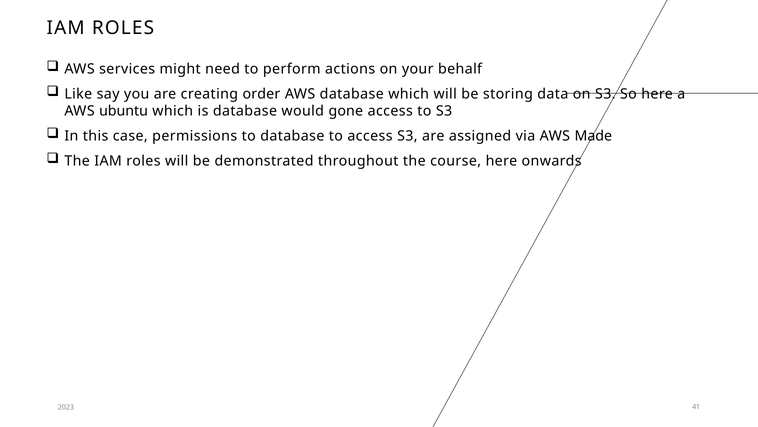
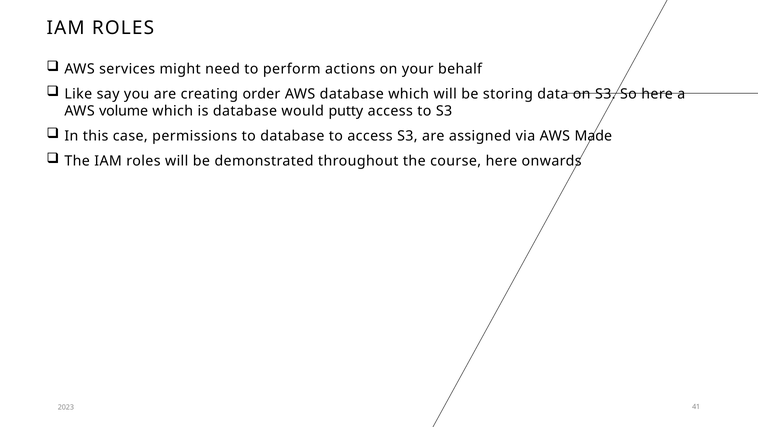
ubuntu: ubuntu -> volume
gone: gone -> putty
